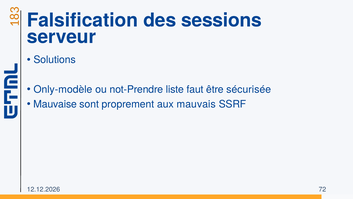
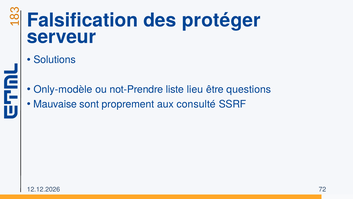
sessions: sessions -> protéger
faut: faut -> lieu
sécurisée: sécurisée -> questions
mauvais: mauvais -> consulté
